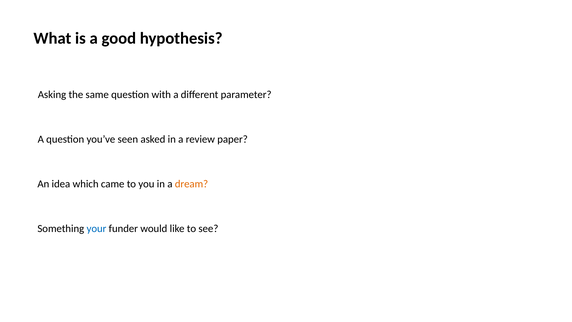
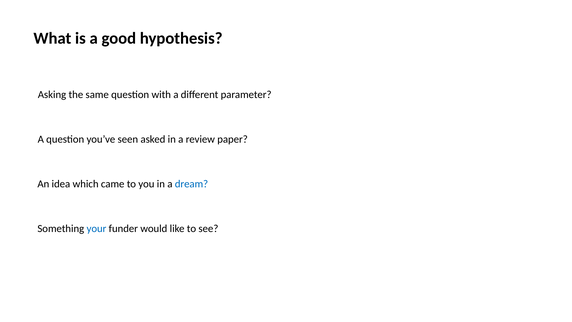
dream colour: orange -> blue
